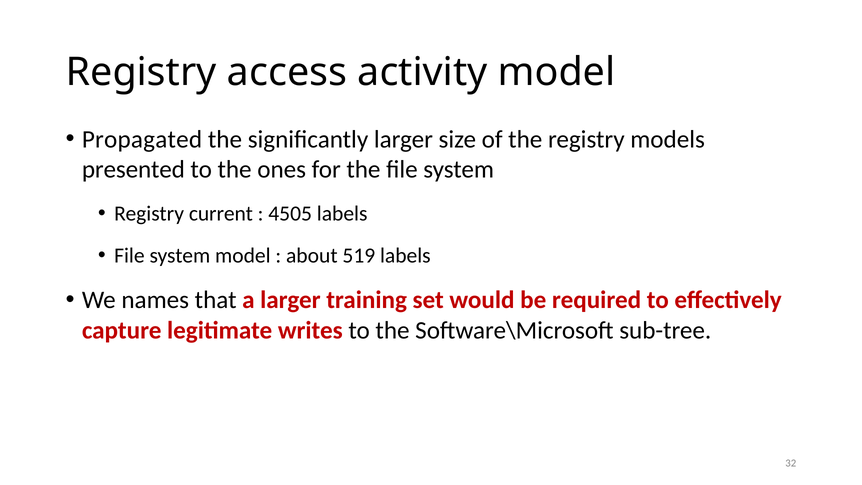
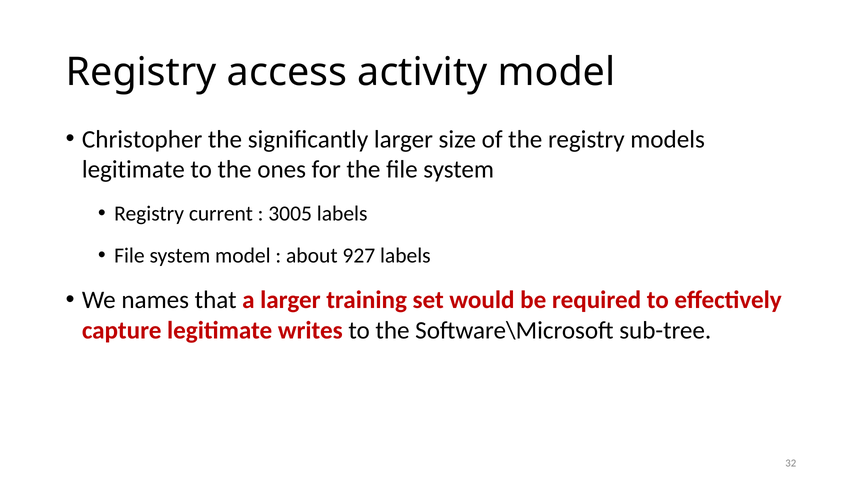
Propagated: Propagated -> Christopher
presented at (133, 170): presented -> legitimate
4505: 4505 -> 3005
519: 519 -> 927
